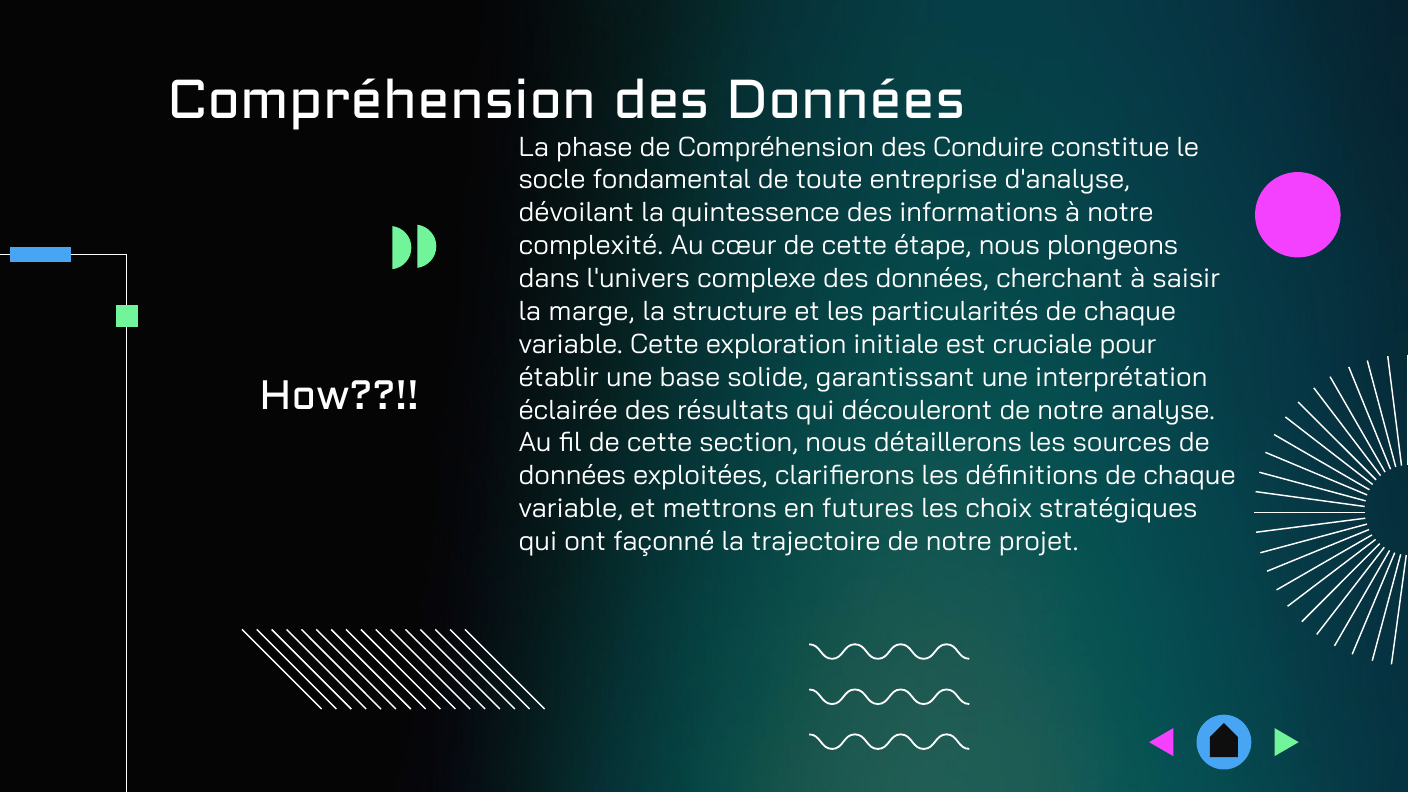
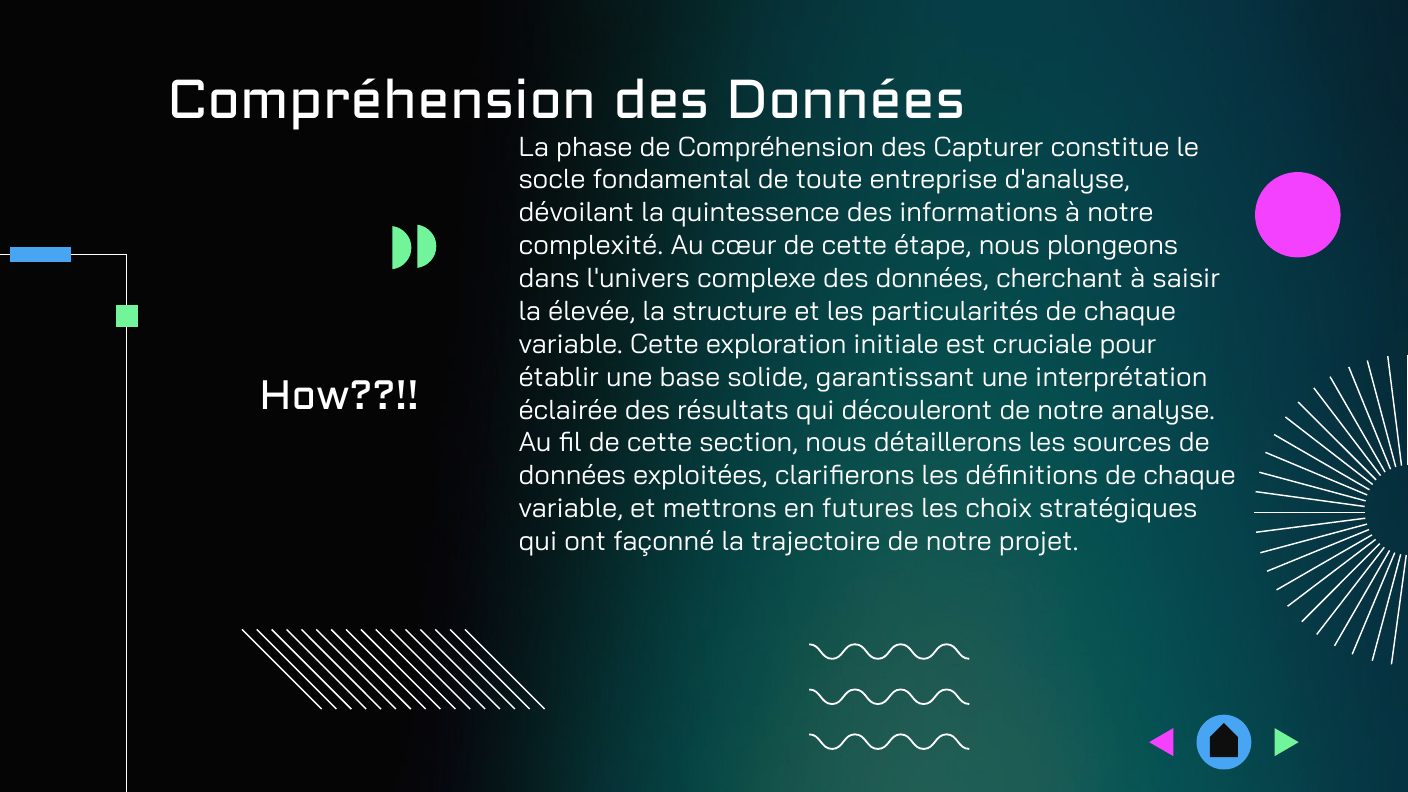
Conduire: Conduire -> Capturer
marge: marge -> élevée
